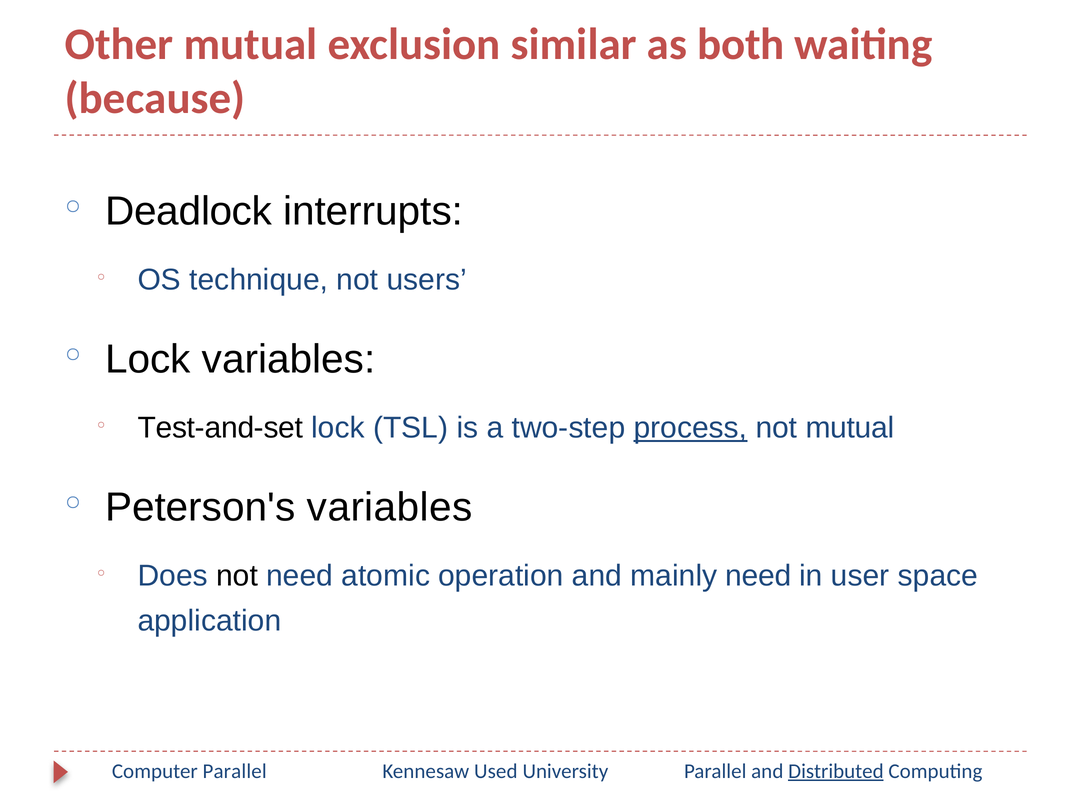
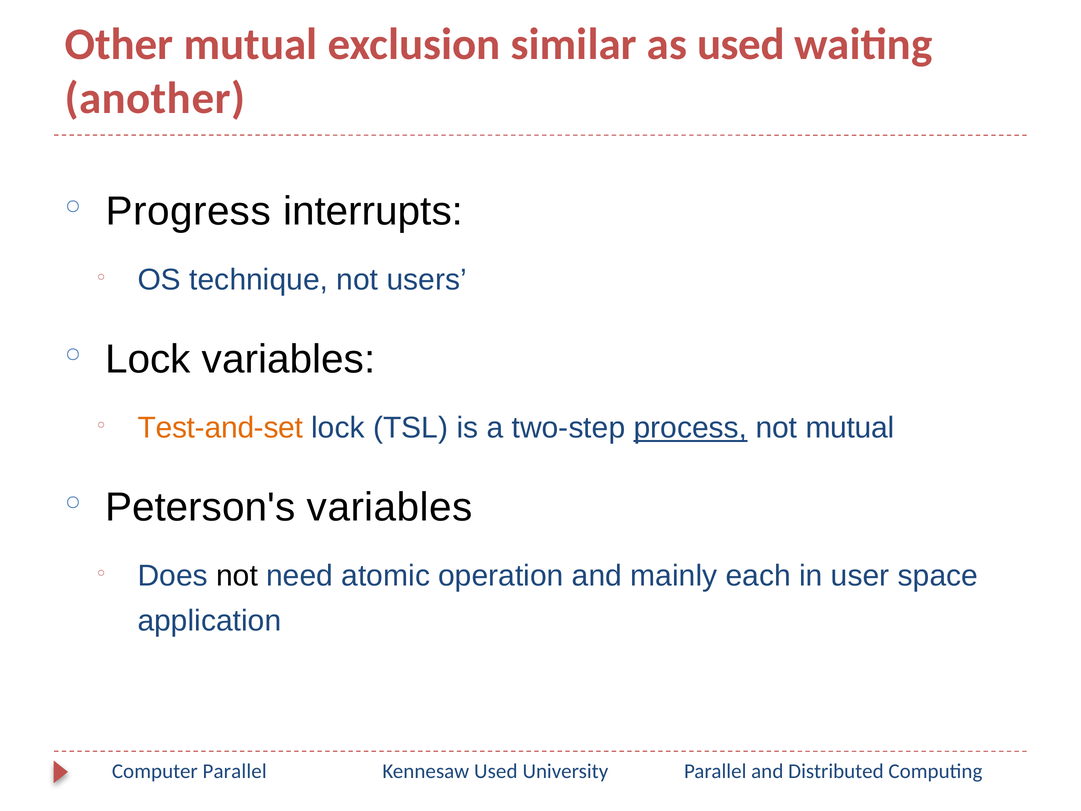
as both: both -> used
because: because -> another
Deadlock: Deadlock -> Progress
Test-and-set colour: black -> orange
mainly need: need -> each
Distributed underline: present -> none
